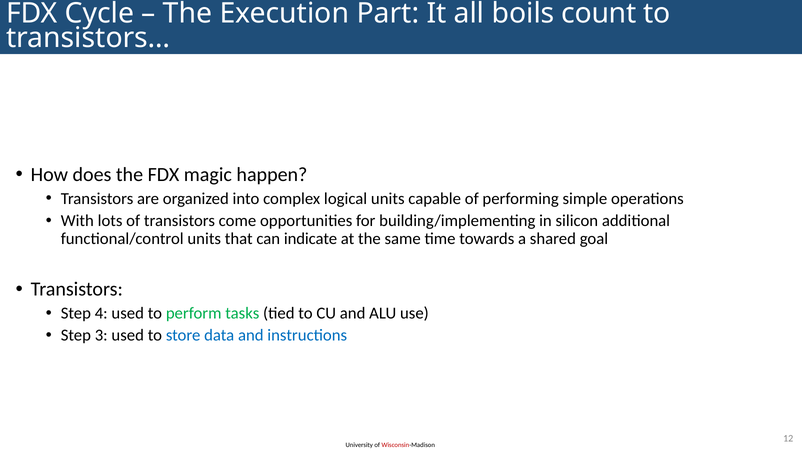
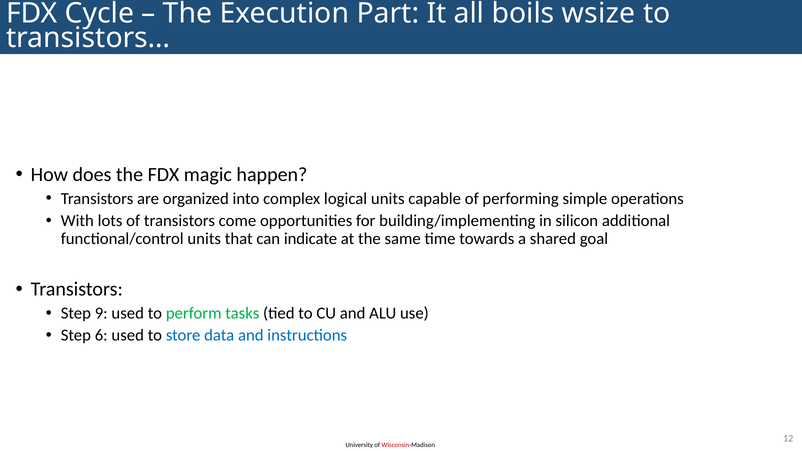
count: count -> wsize
4: 4 -> 9
3: 3 -> 6
